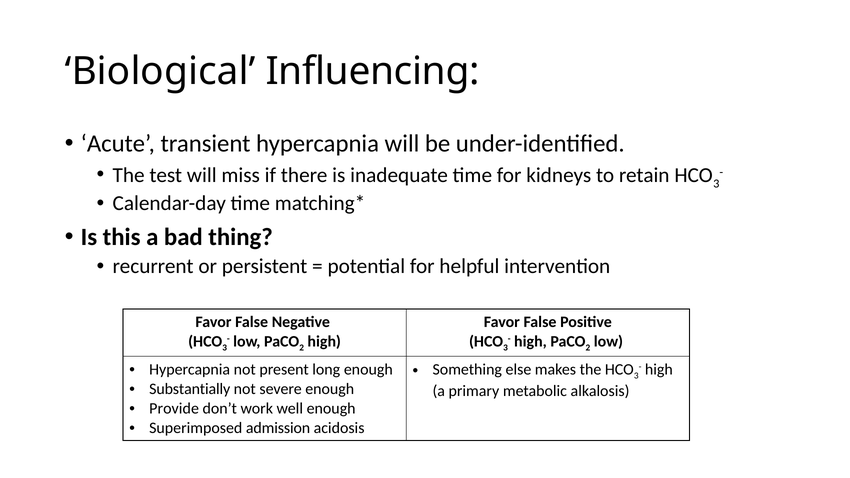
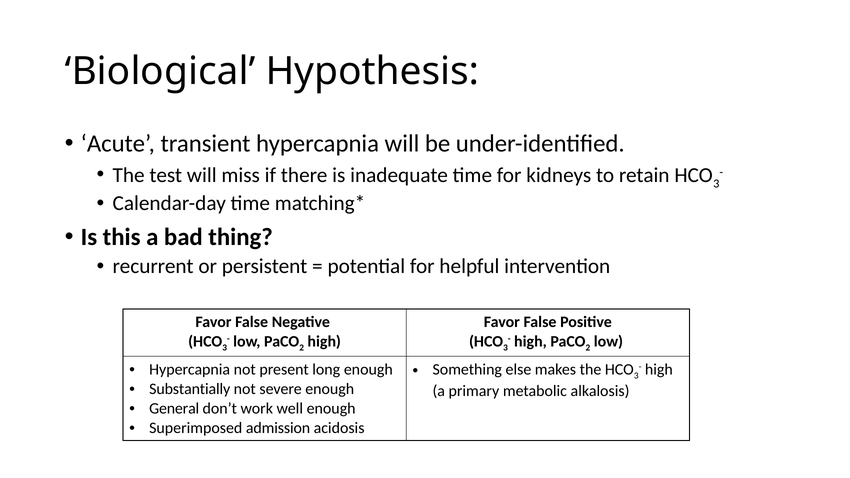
Influencing: Influencing -> Hypothesis
Provide: Provide -> General
